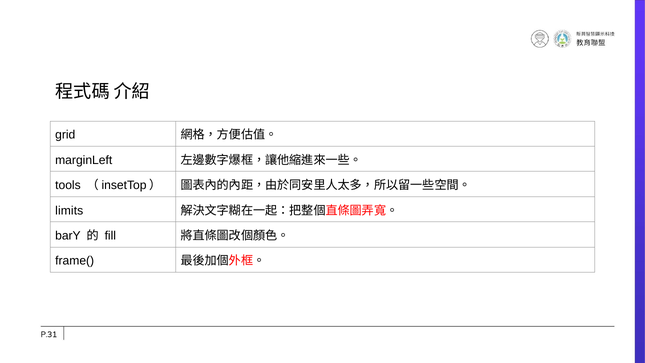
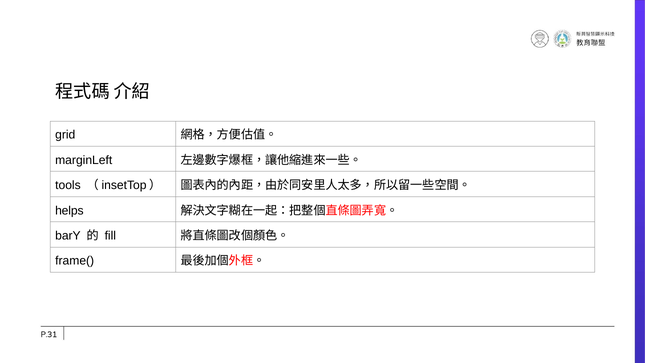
limits: limits -> helps
